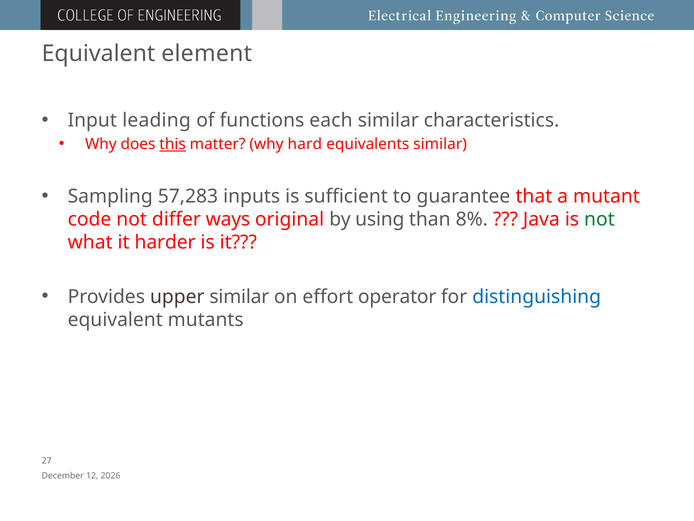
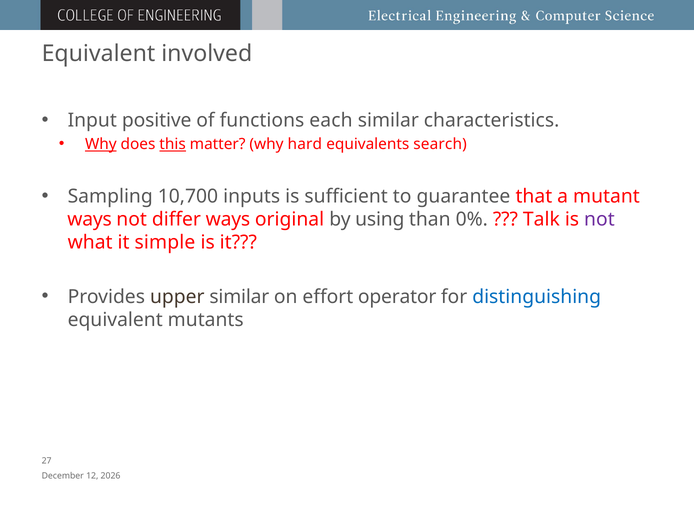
element: element -> involved
leading: leading -> positive
Why at (101, 144) underline: none -> present
equivalents similar: similar -> search
57,283: 57,283 -> 10,700
code at (89, 219): code -> ways
8%: 8% -> 0%
Java: Java -> Talk
not at (599, 219) colour: green -> purple
harder: harder -> simple
